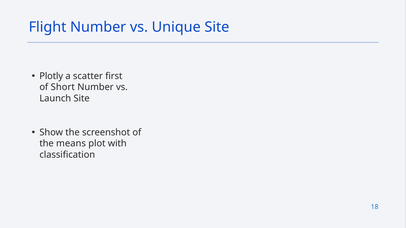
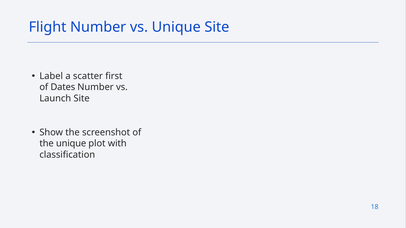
Plotly: Plotly -> Label
Short: Short -> Dates
the means: means -> unique
